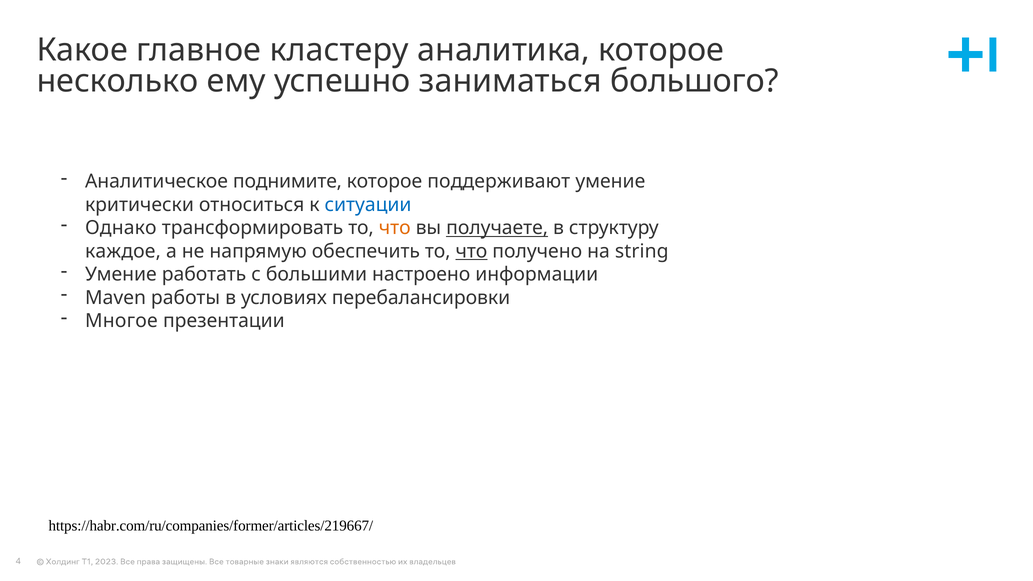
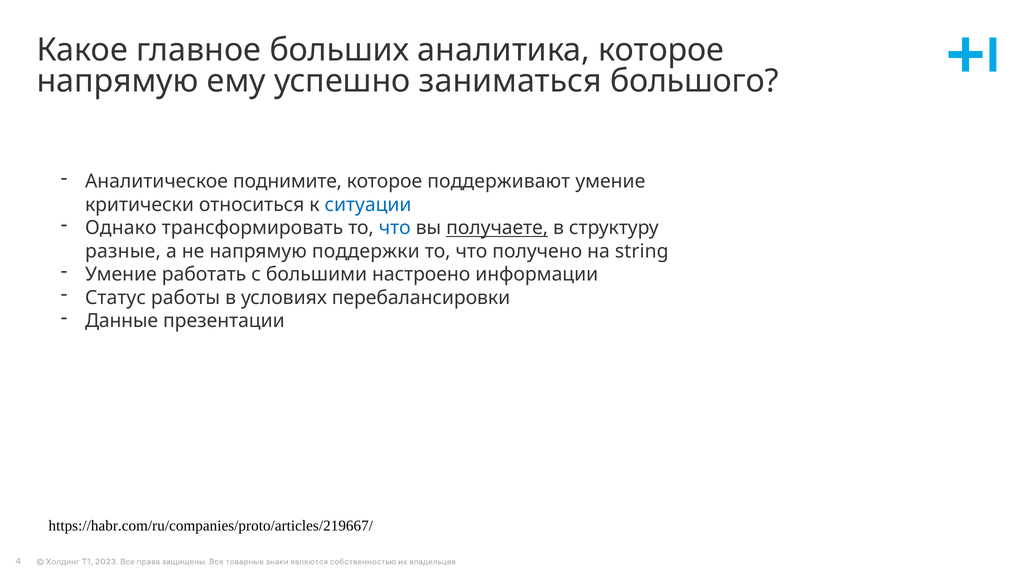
кластеру: кластеру -> больших
несколько at (118, 81): несколько -> напрямую
что at (395, 228) colour: orange -> blue
каждое: каждое -> разные
обеспечить: обеспечить -> поддержки
что at (471, 251) underline: present -> none
Maven: Maven -> Статус
Многое: Многое -> Данные
https://habr.com/ru/companies/former/articles/219667/: https://habr.com/ru/companies/former/articles/219667/ -> https://habr.com/ru/companies/proto/articles/219667/
